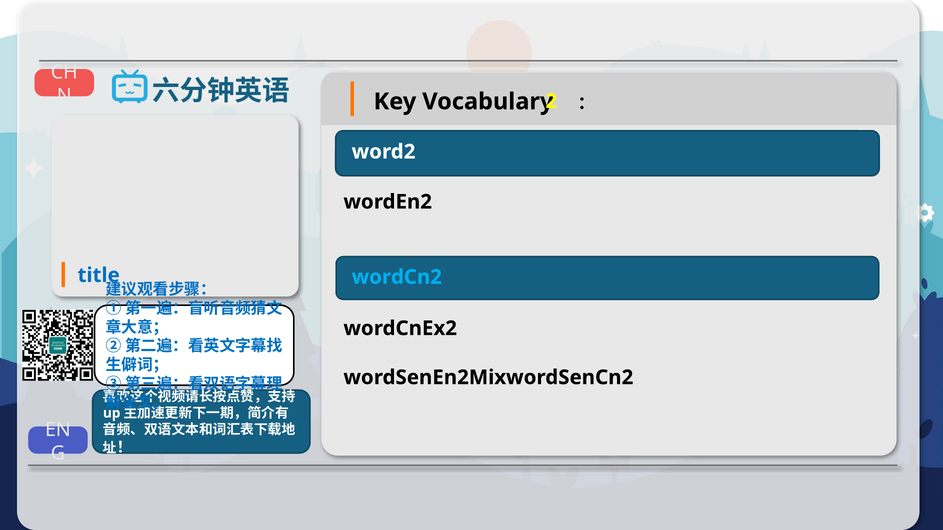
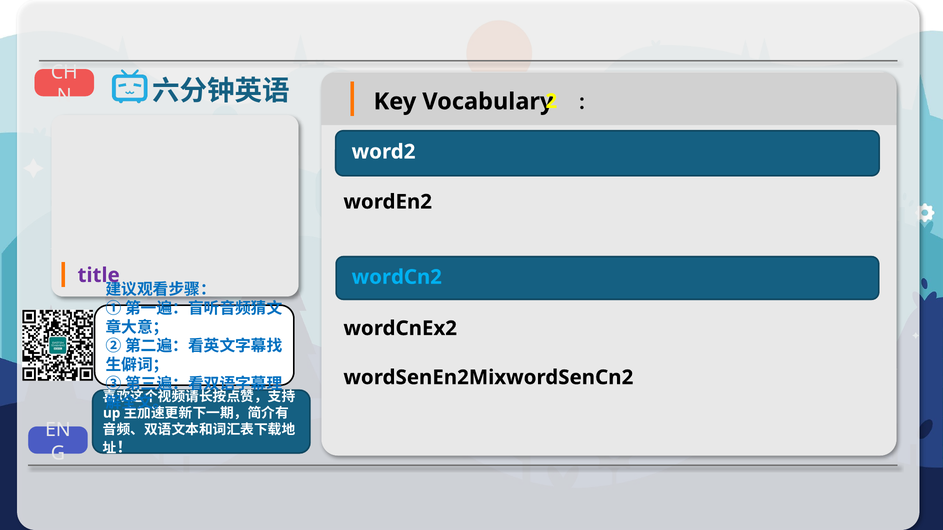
title colour: blue -> purple
